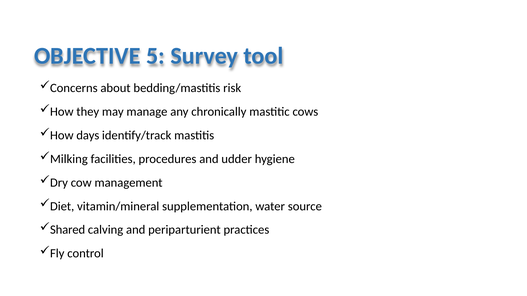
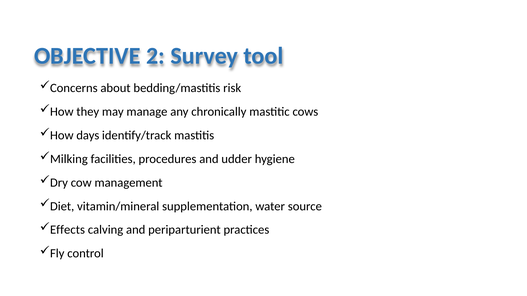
5: 5 -> 2
Shared: Shared -> Effects
